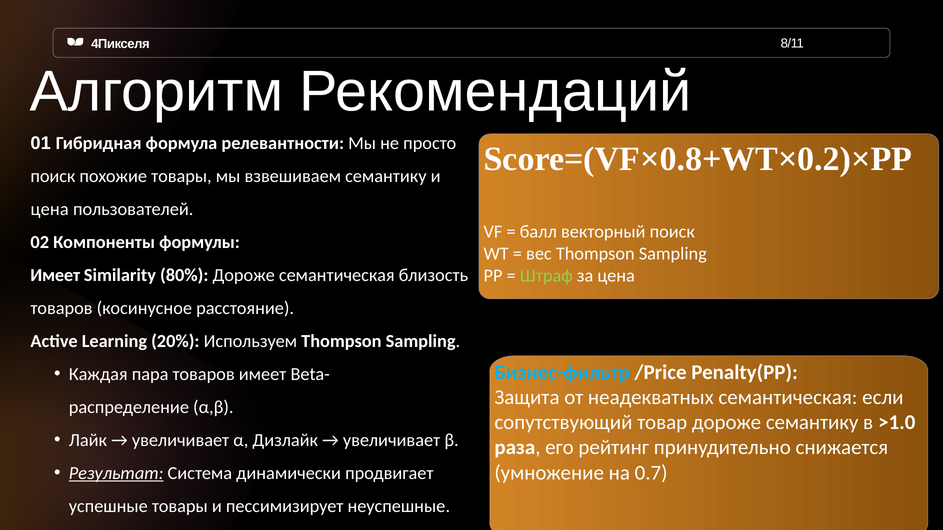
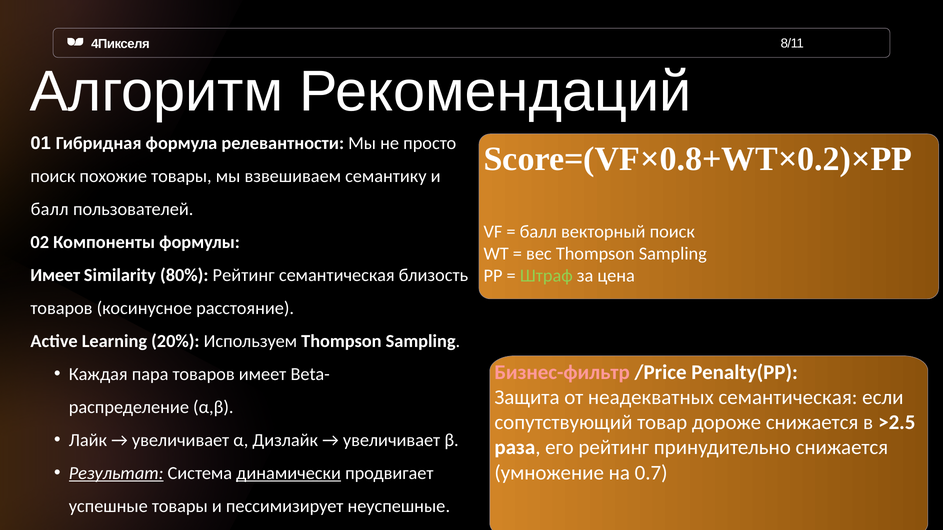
цена at (50, 209): цена -> балл
80% Дороже: Дороже -> Рейтинг
Бизнес-фильтр colour: light blue -> pink
дороже семантику: семантику -> снижается
>1.0: >1.0 -> >2.5
динамически underline: none -> present
